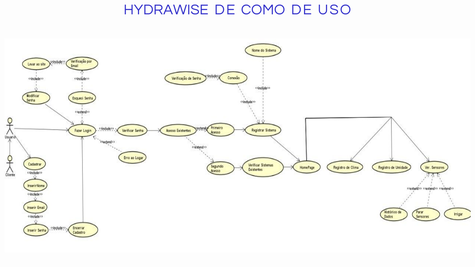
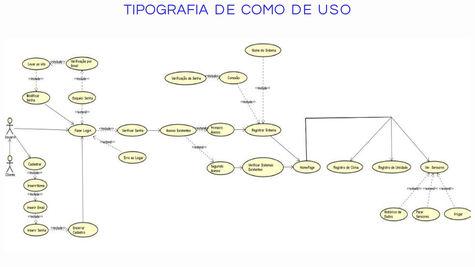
HYDRAWISE: HYDRAWISE -> TIPOGRAFIA
